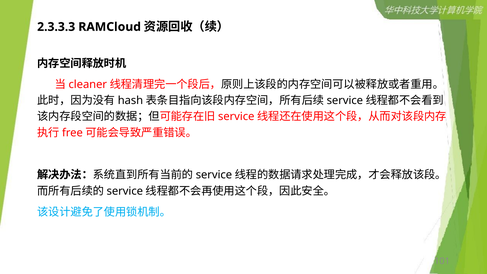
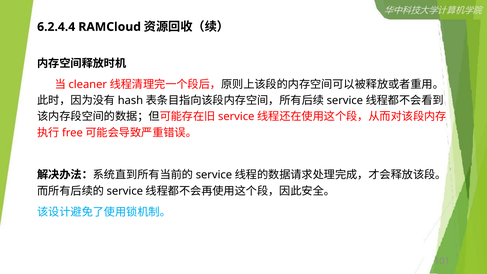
2.3.3.3: 2.3.3.3 -> 6.2.4.4
